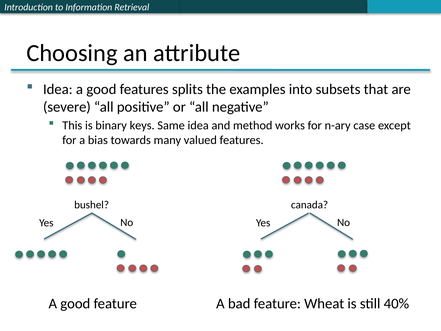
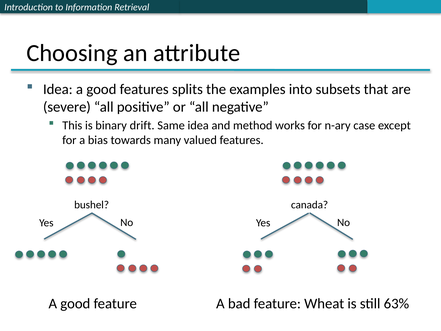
keys: keys -> drift
40%: 40% -> 63%
